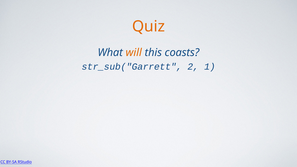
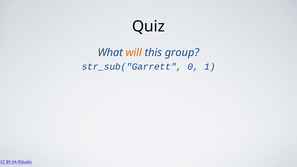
Quiz colour: orange -> black
coasts: coasts -> group
2: 2 -> 0
